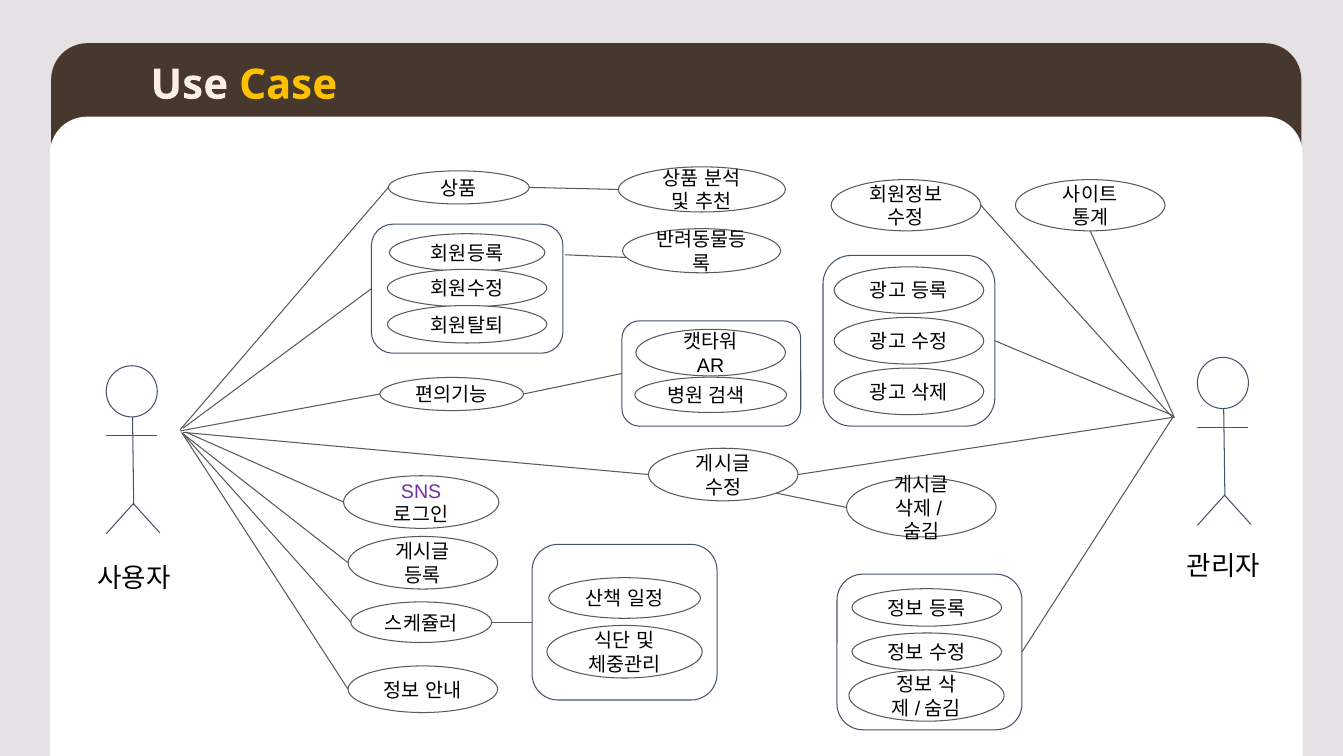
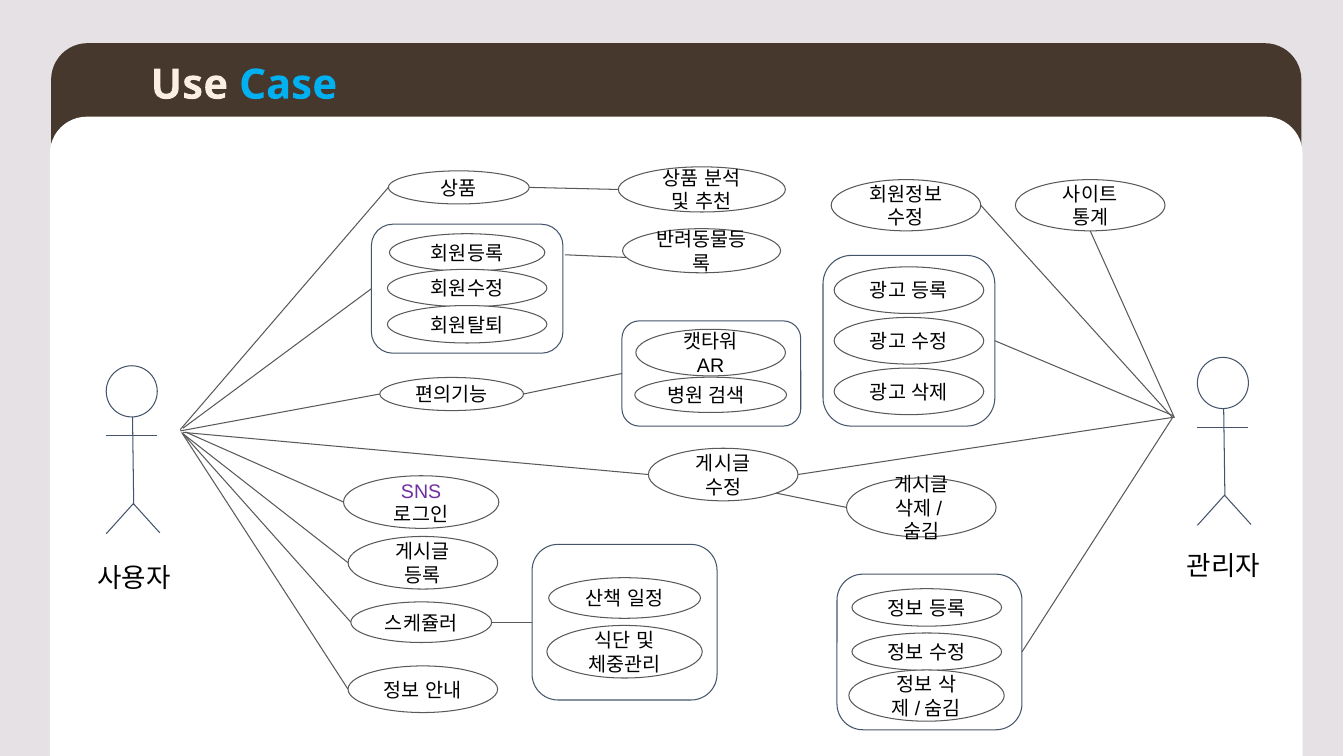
Case colour: yellow -> light blue
